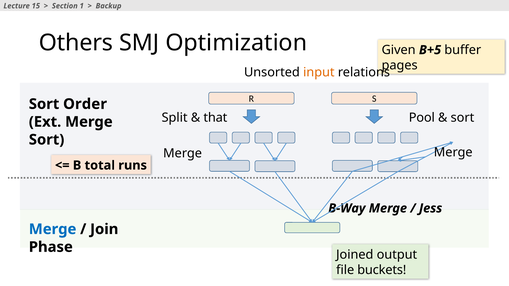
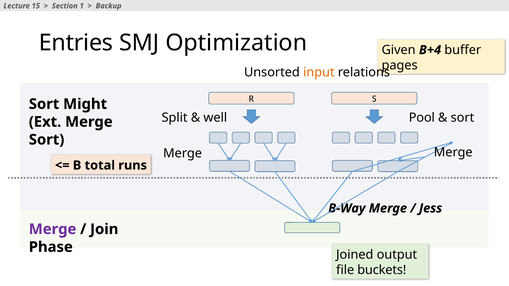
Others: Others -> Entries
B+5: B+5 -> B+4
Order: Order -> Might
that: that -> well
Merge at (53, 229) colour: blue -> purple
